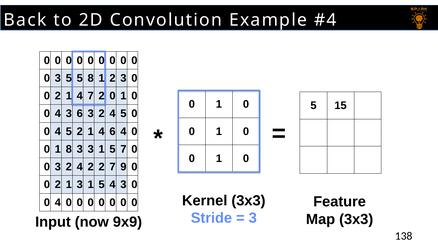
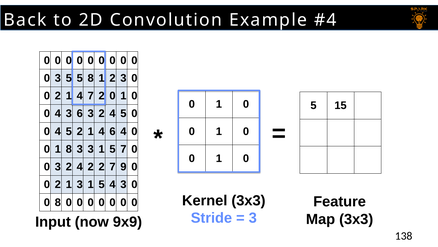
4 at (58, 202): 4 -> 8
